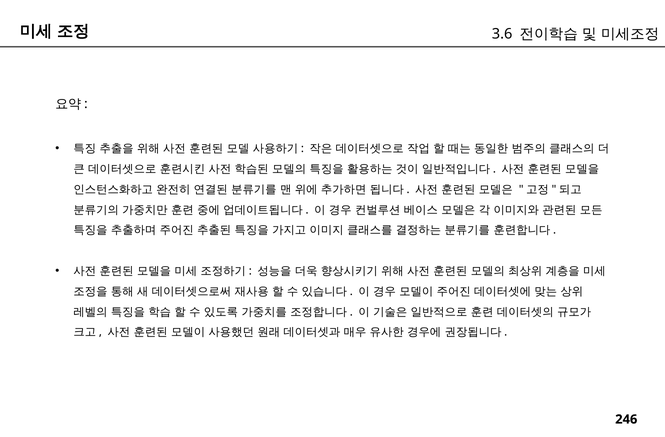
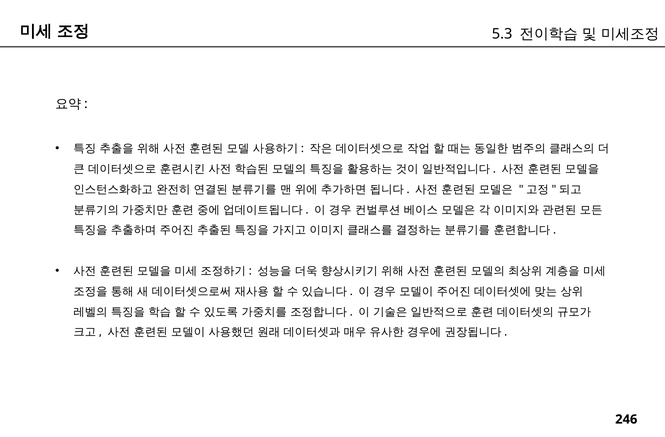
3.6: 3.6 -> 5.3
